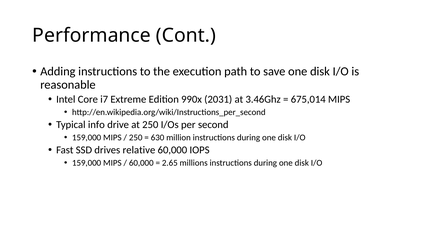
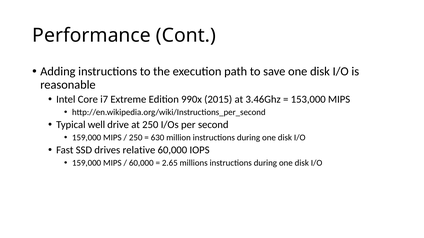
2031: 2031 -> 2015
675,014: 675,014 -> 153,000
info: info -> well
